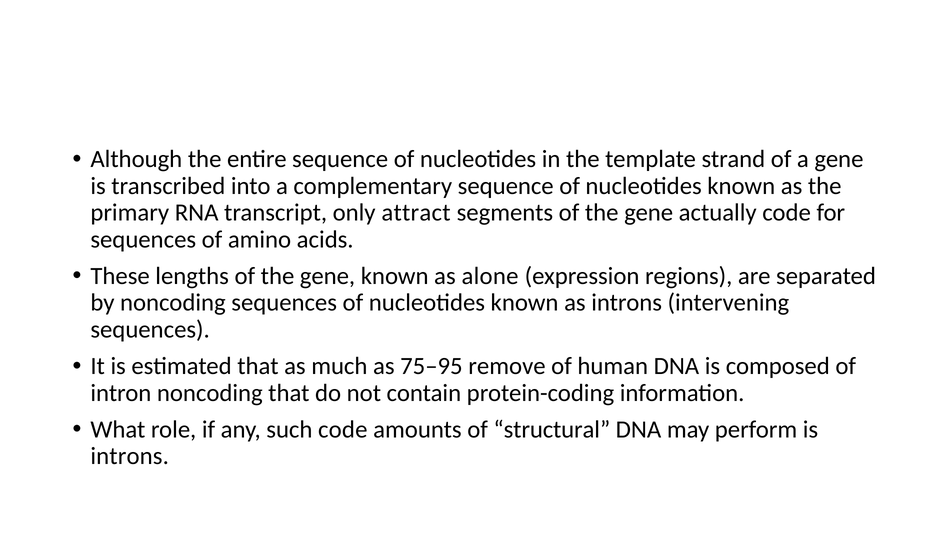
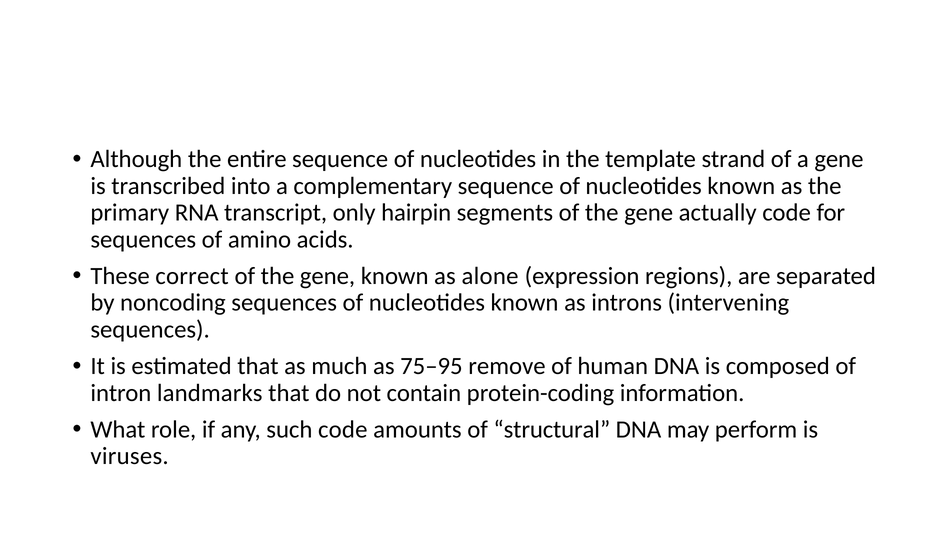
attract: attract -> hairpin
lengths: lengths -> correct
intron noncoding: noncoding -> landmarks
introns at (130, 457): introns -> viruses
